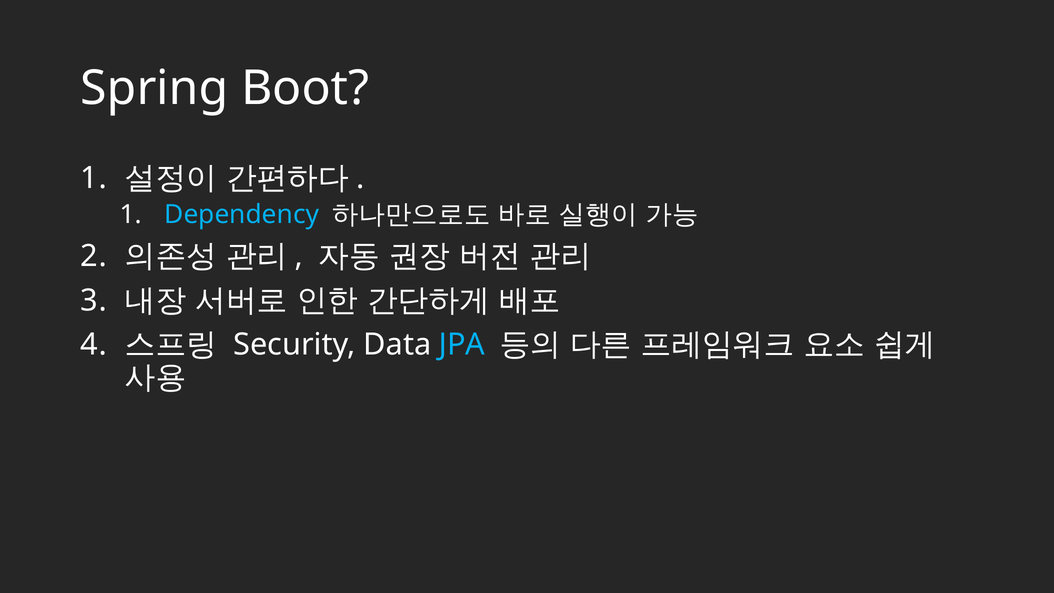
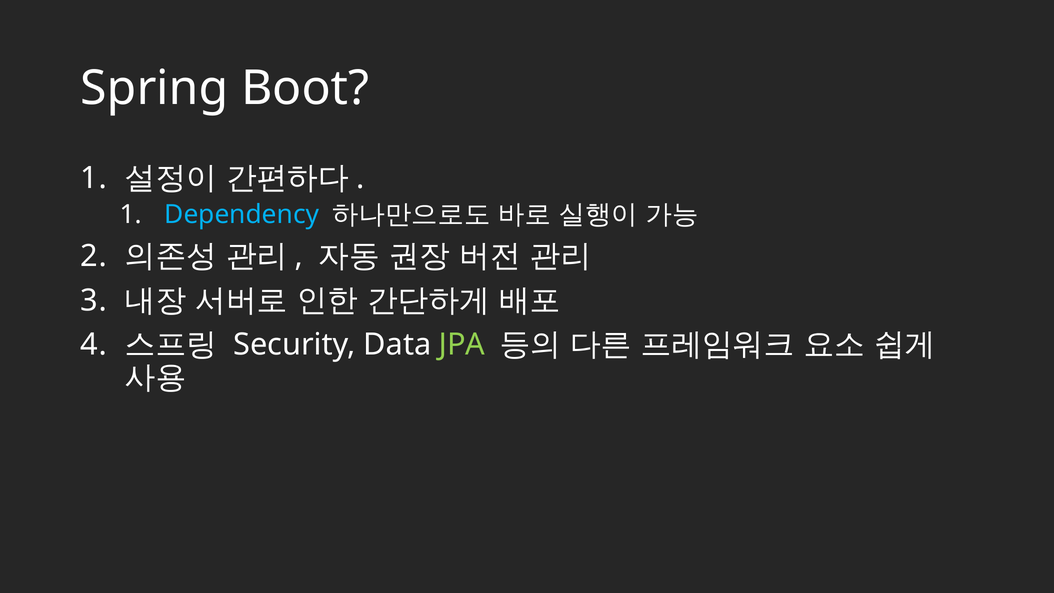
JPA colour: light blue -> light green
